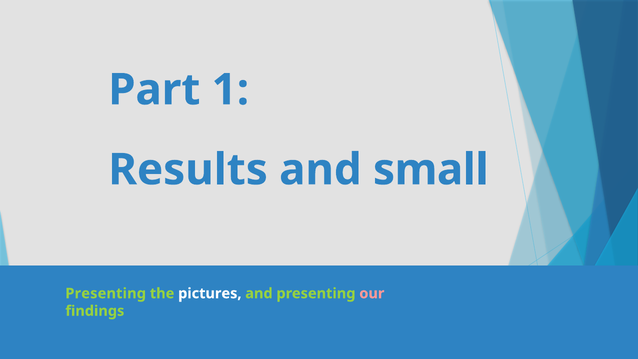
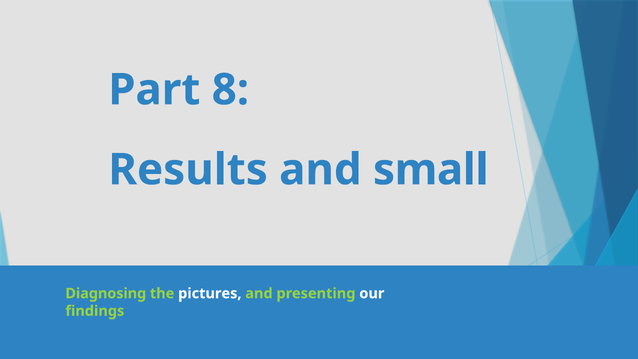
1: 1 -> 8
Presenting at (106, 293): Presenting -> Diagnosing
our colour: pink -> white
